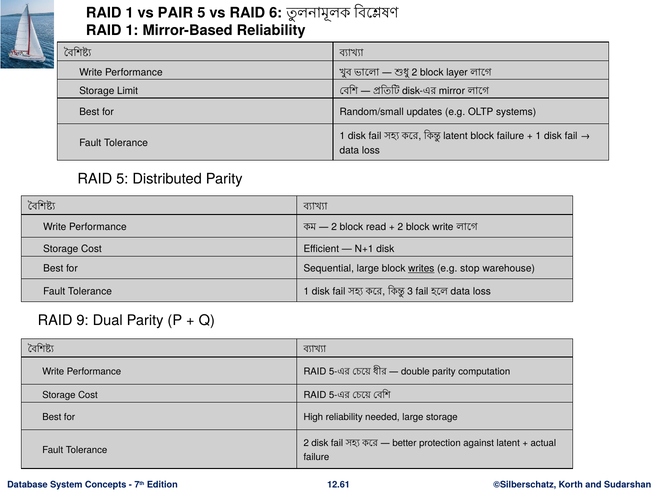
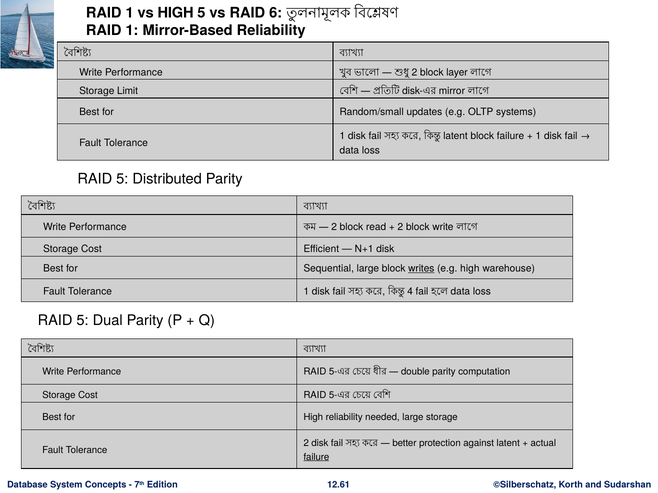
vs PAIR: PAIR -> HIGH
e.g stop: stop -> high
3: 3 -> 4
9 at (83, 321): 9 -> 5
failure at (316, 457) underline: none -> present
